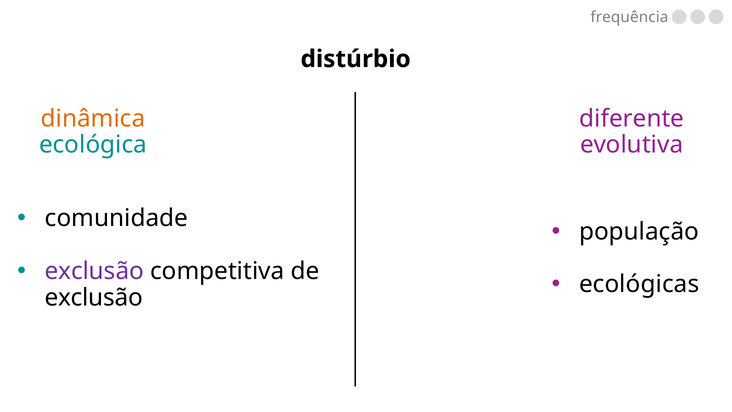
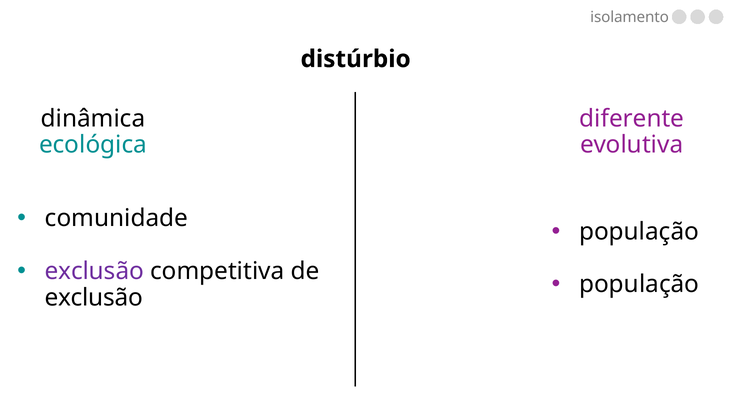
frequência: frequência -> isolamento
dinâmica colour: orange -> black
ecológicas at (639, 284): ecológicas -> população
